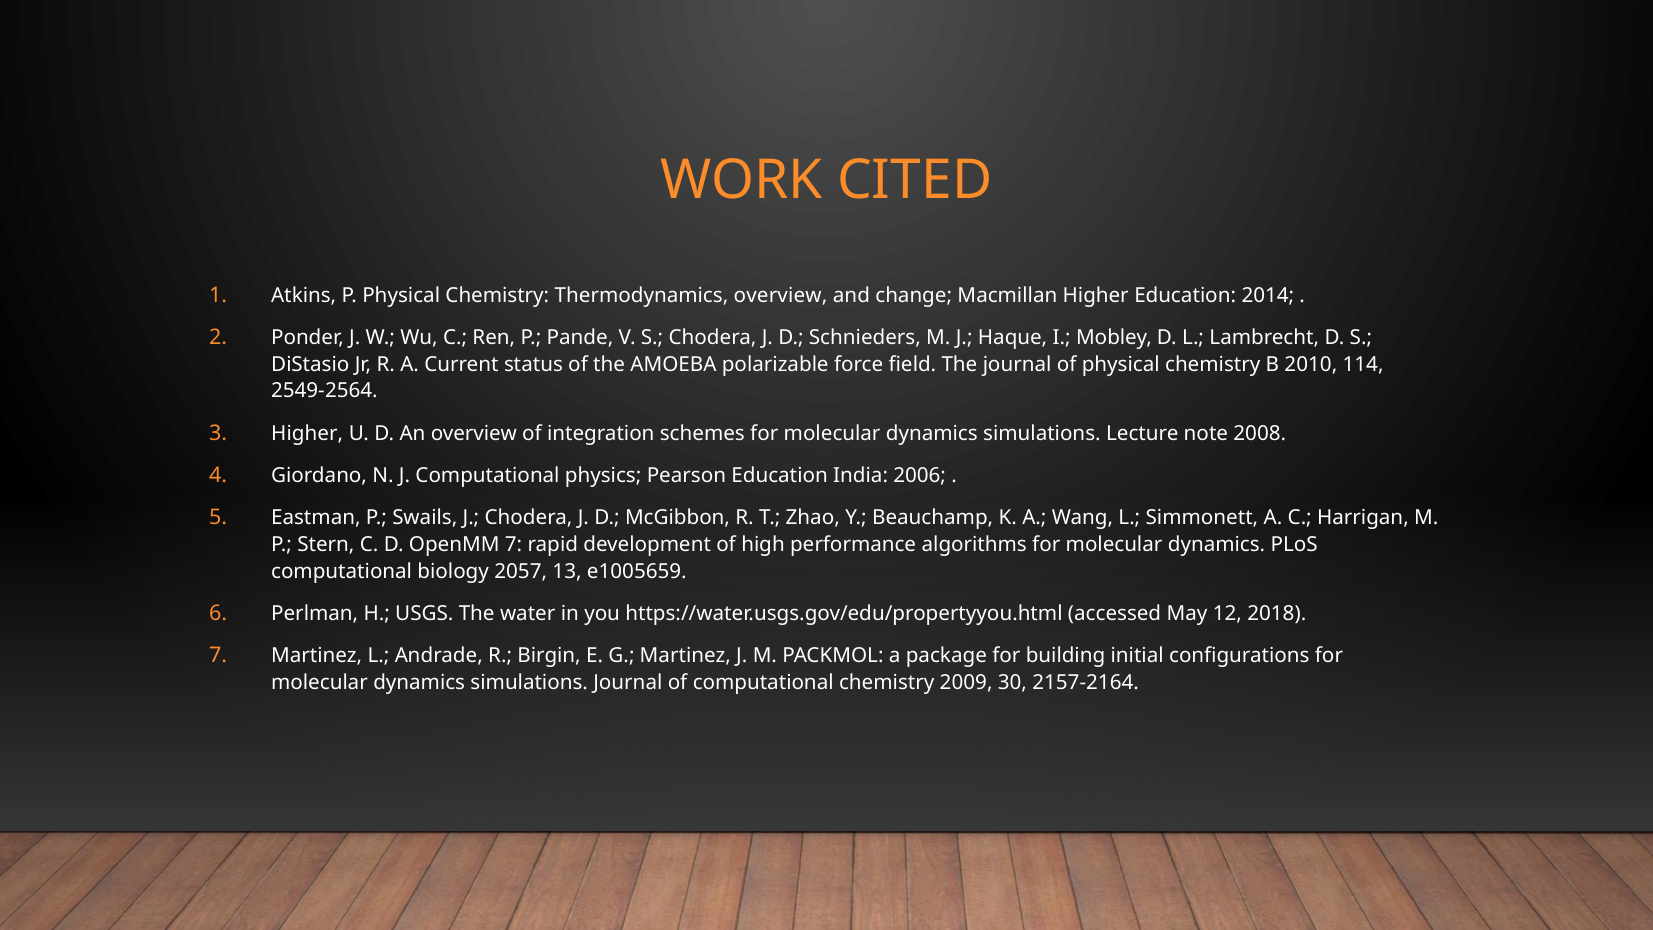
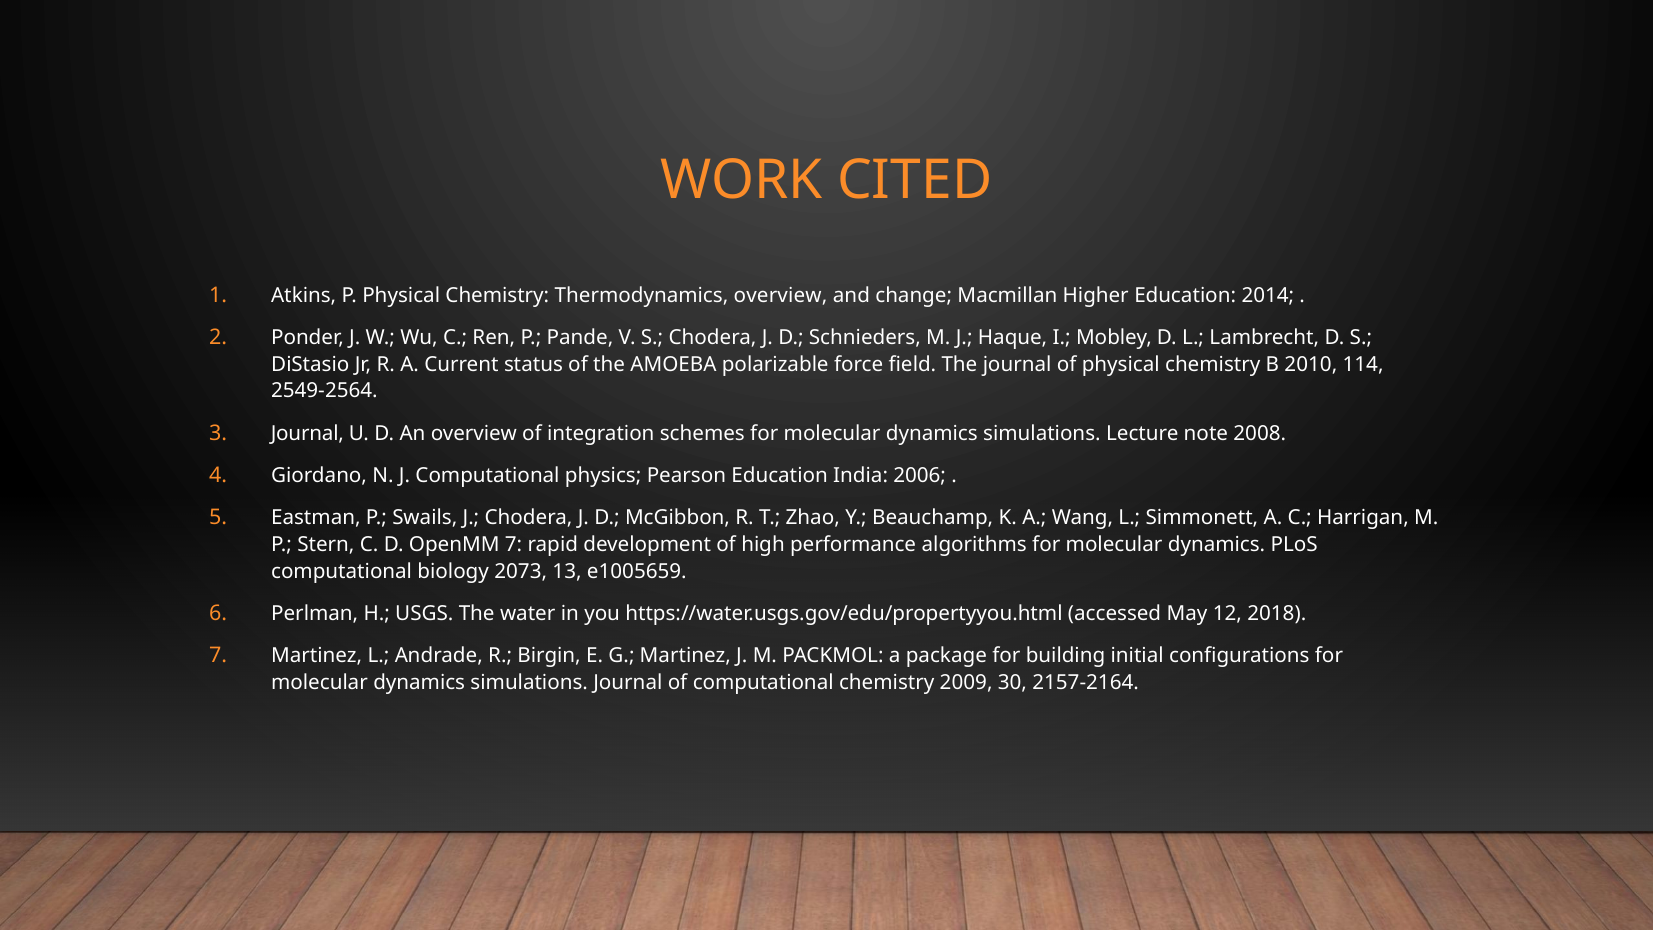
Higher at (307, 433): Higher -> Journal
2057: 2057 -> 2073
